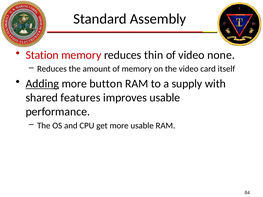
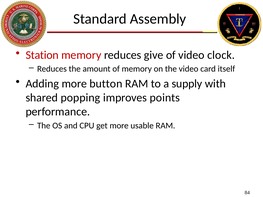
thin: thin -> give
none: none -> clock
Adding underline: present -> none
features: features -> popping
improves usable: usable -> points
